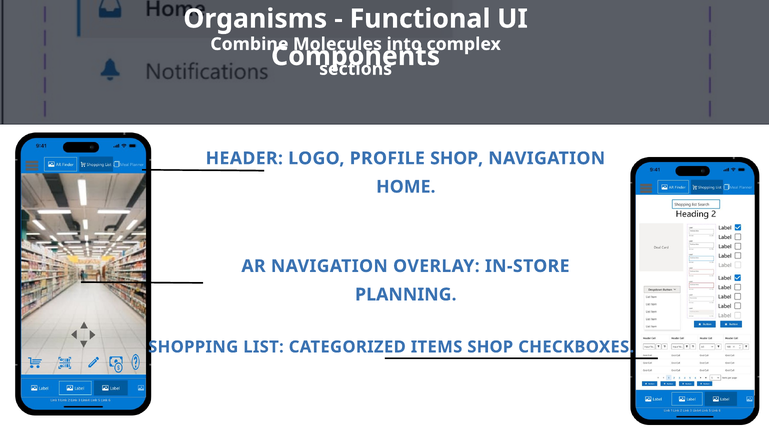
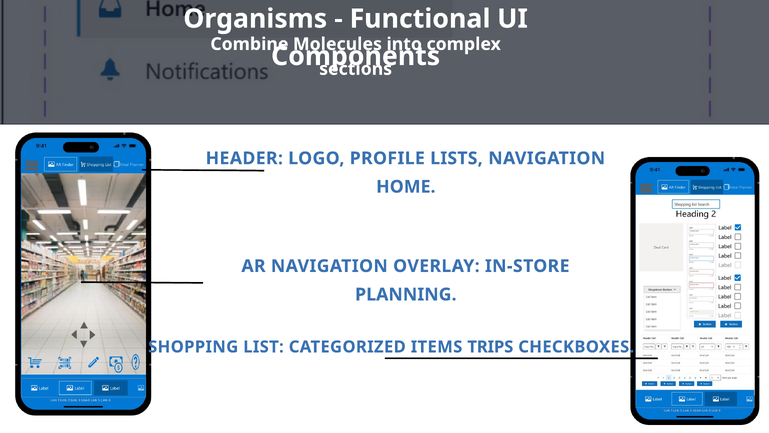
PROFILE SHOP: SHOP -> LISTS
ITEMS SHOP: SHOP -> TRIPS
